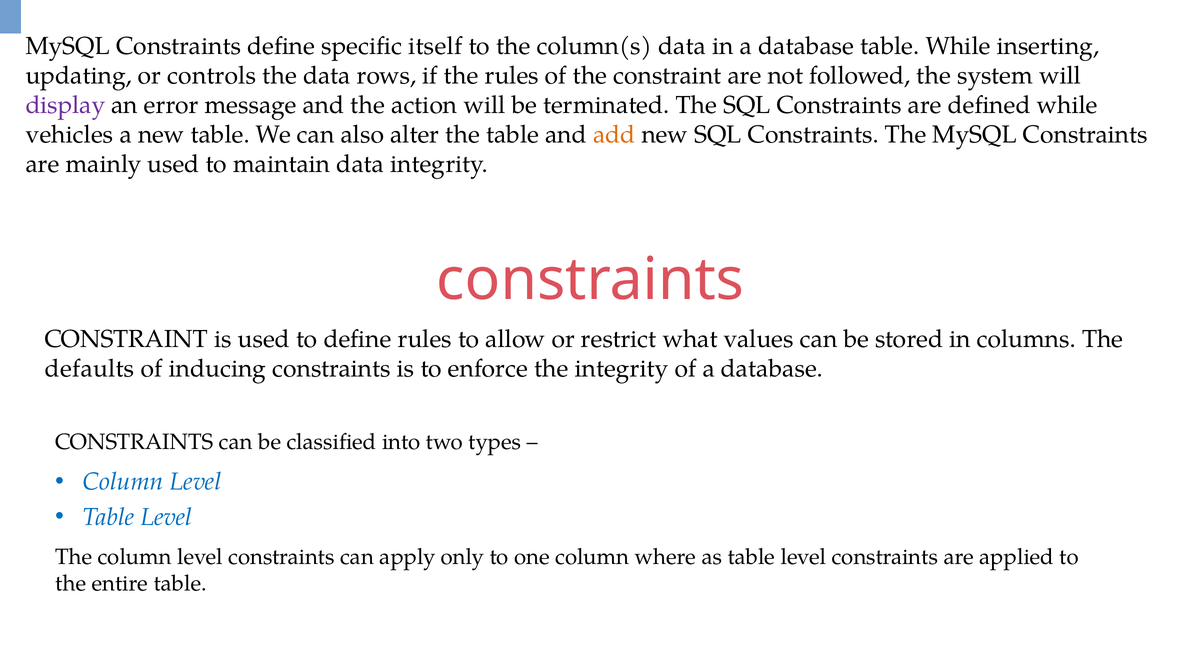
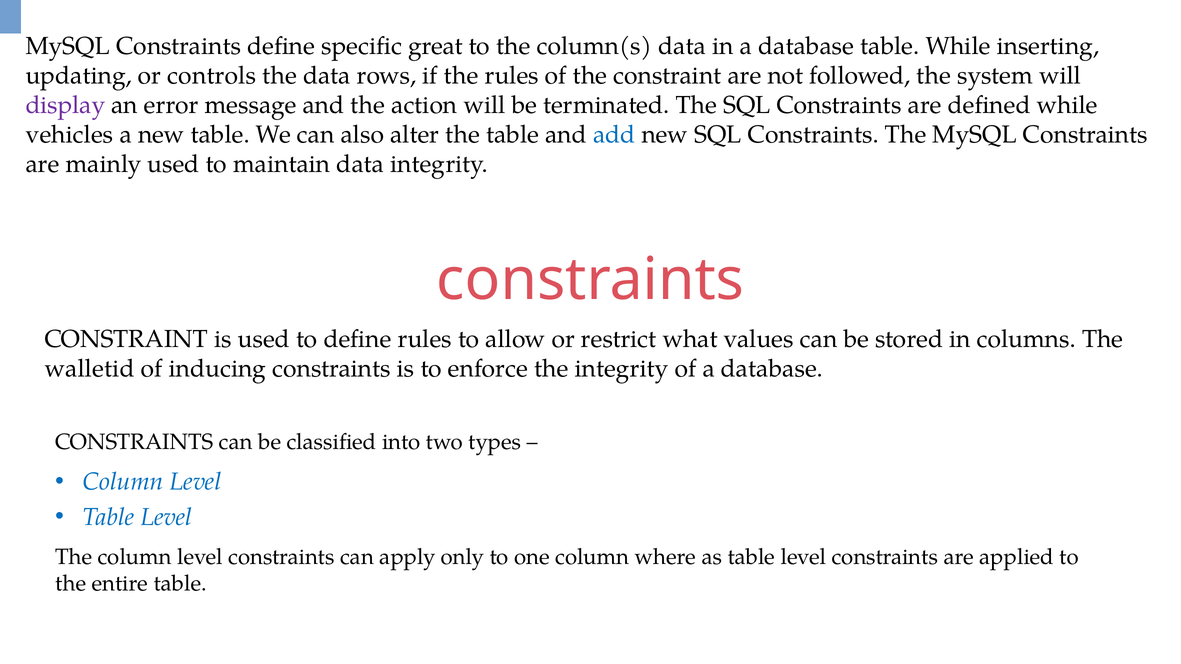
itself: itself -> great
add colour: orange -> blue
defaults: defaults -> walletid
